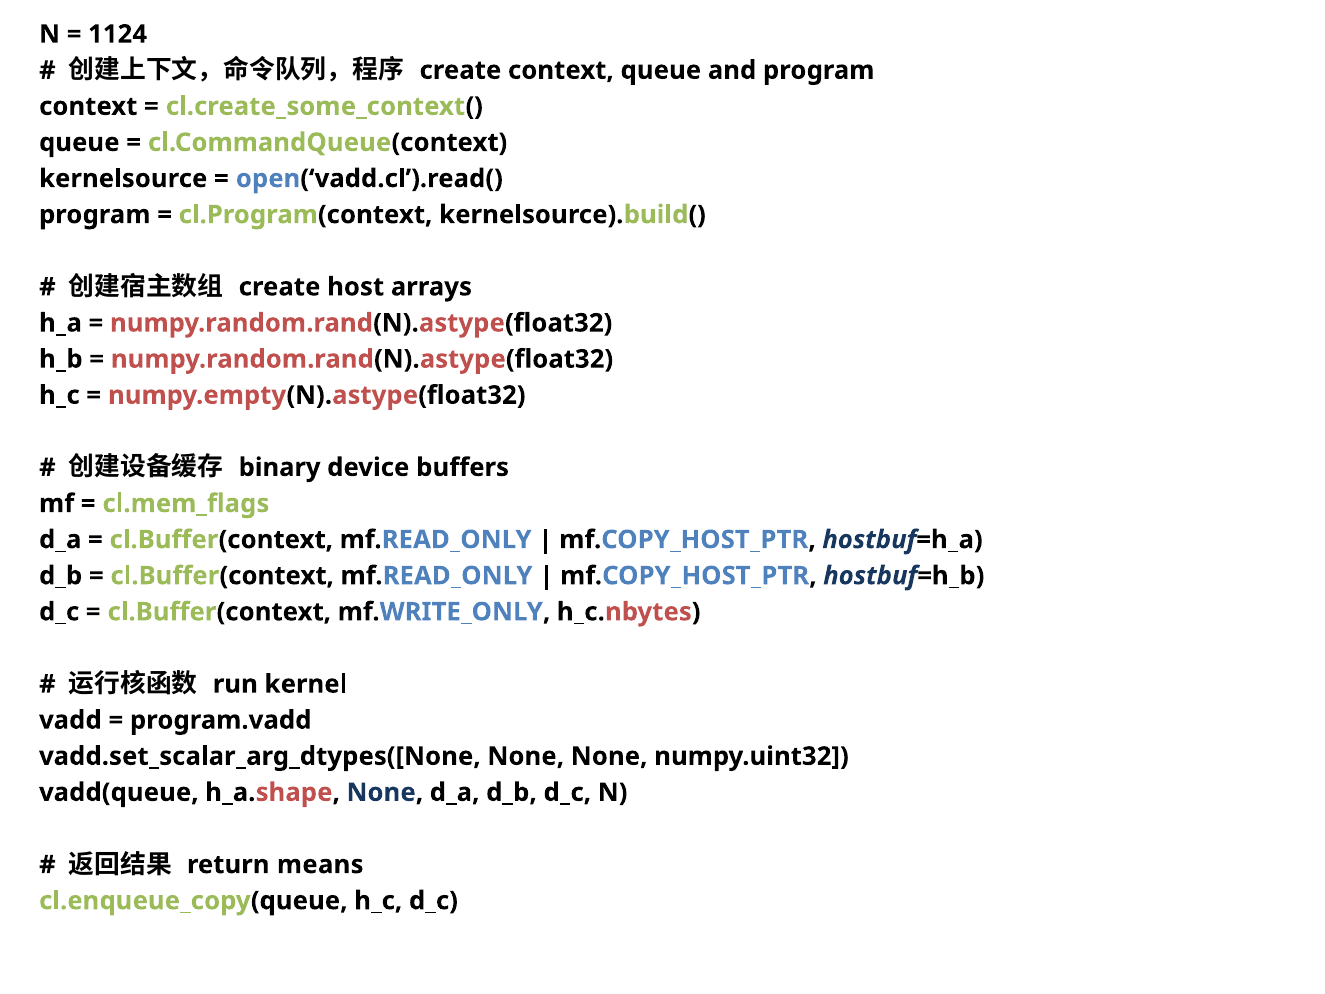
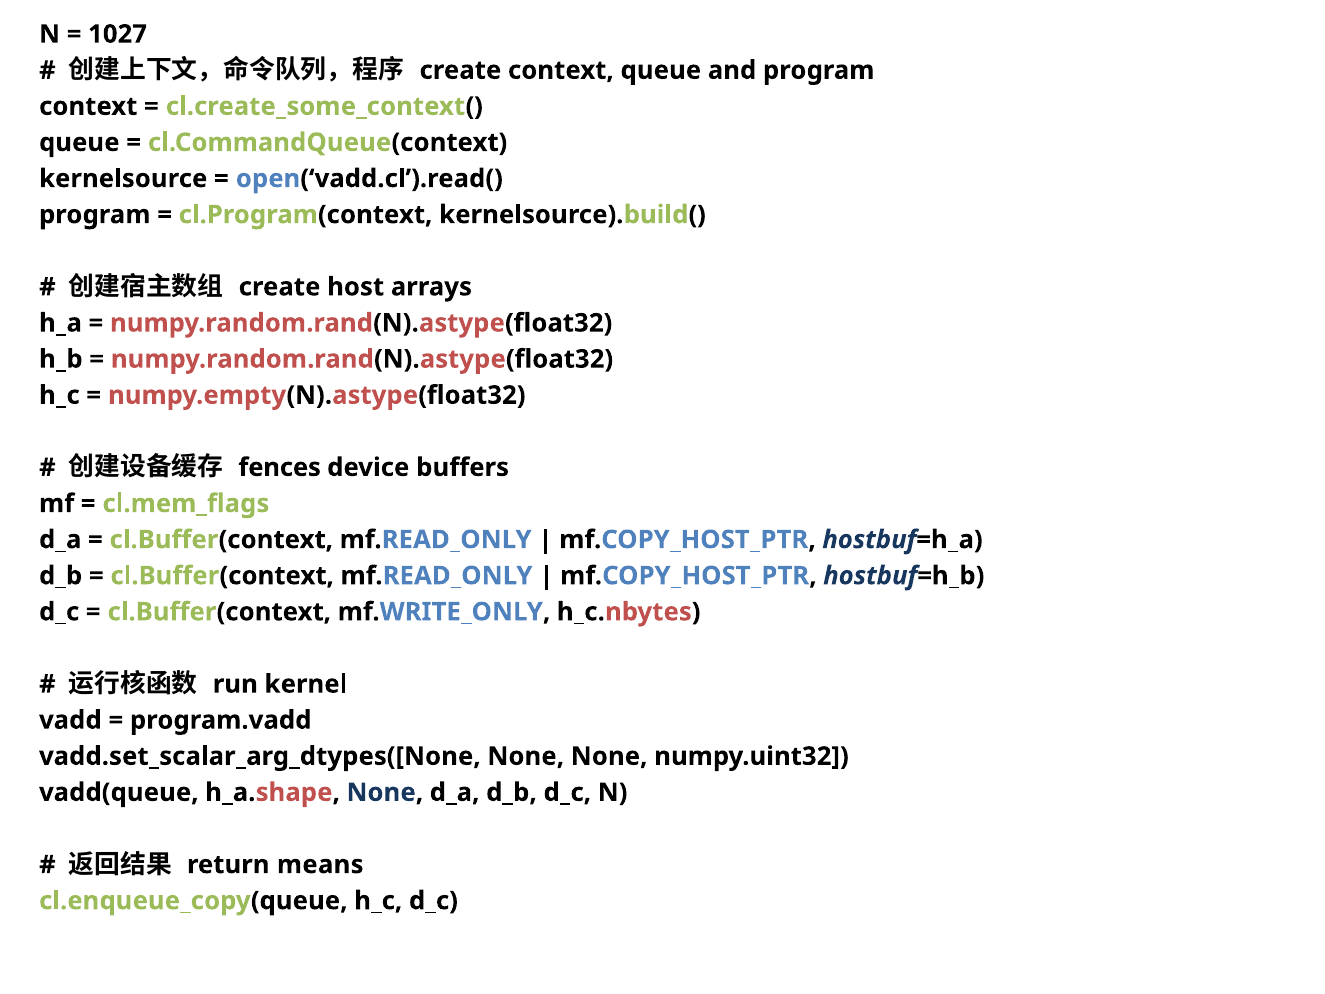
1124: 1124 -> 1027
binary: binary -> fences
